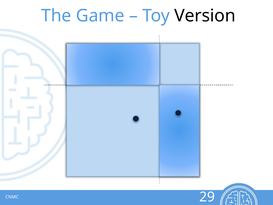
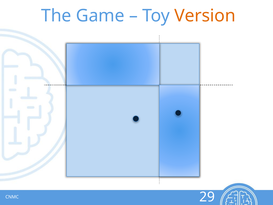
Version colour: black -> orange
